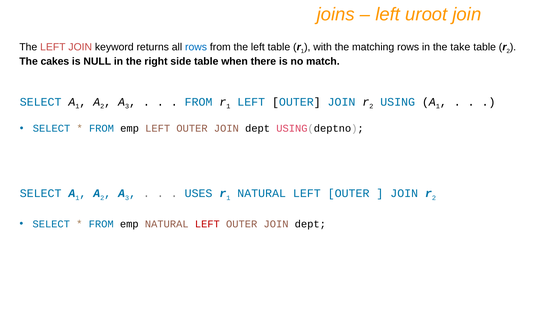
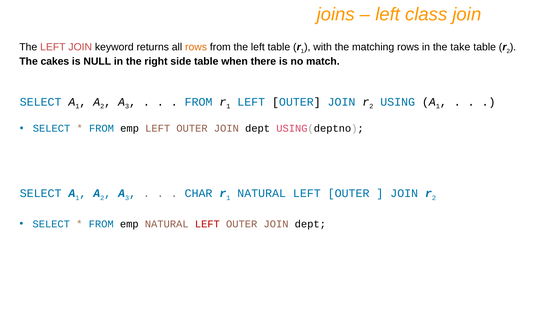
uroot: uroot -> class
rows at (196, 47) colour: blue -> orange
USES: USES -> CHAR
